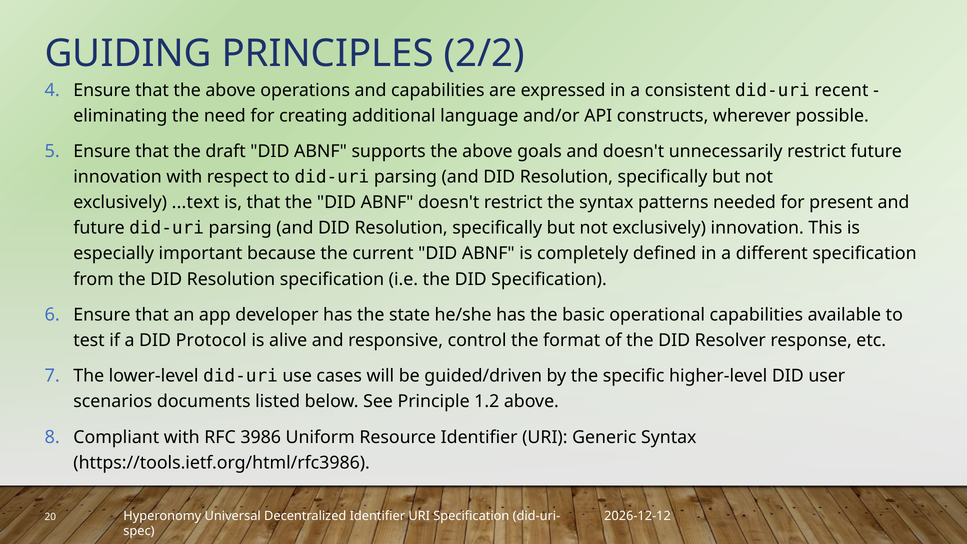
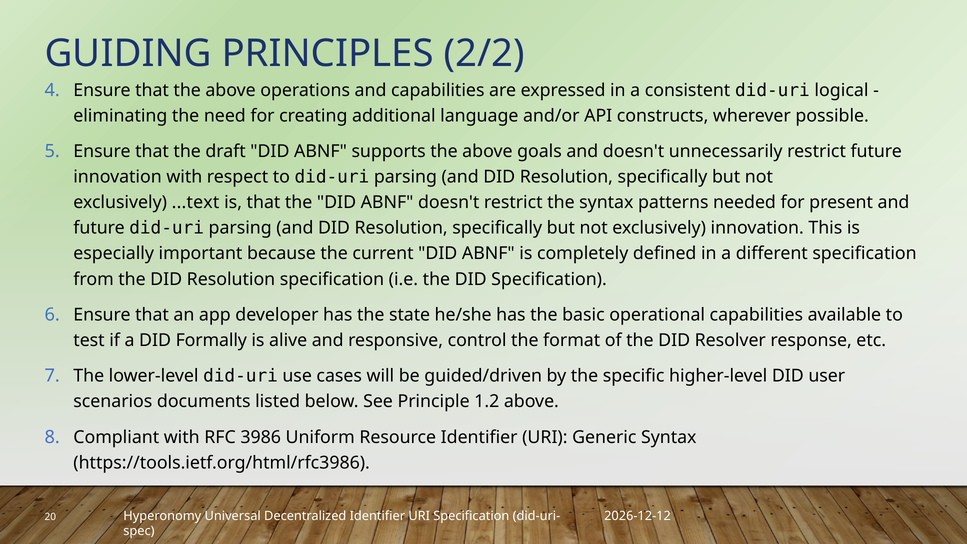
recent: recent -> logical
Protocol: Protocol -> Formally
